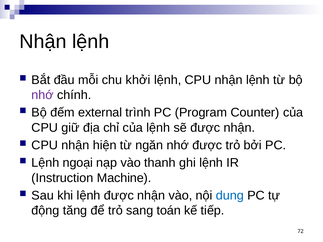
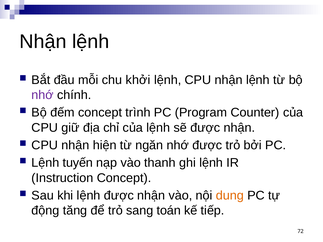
đếm external: external -> concept
ngoại: ngoại -> tuyến
Instruction Machine: Machine -> Concept
dung colour: blue -> orange
